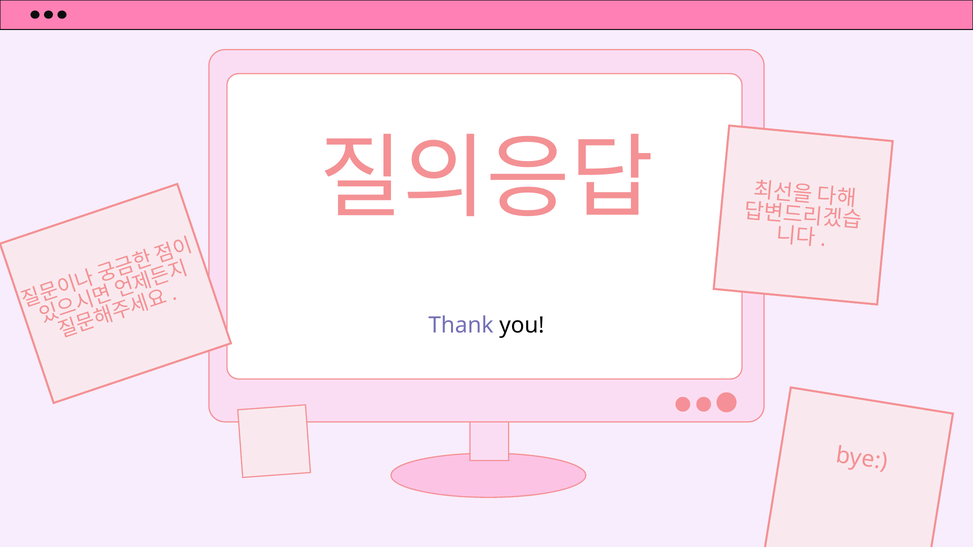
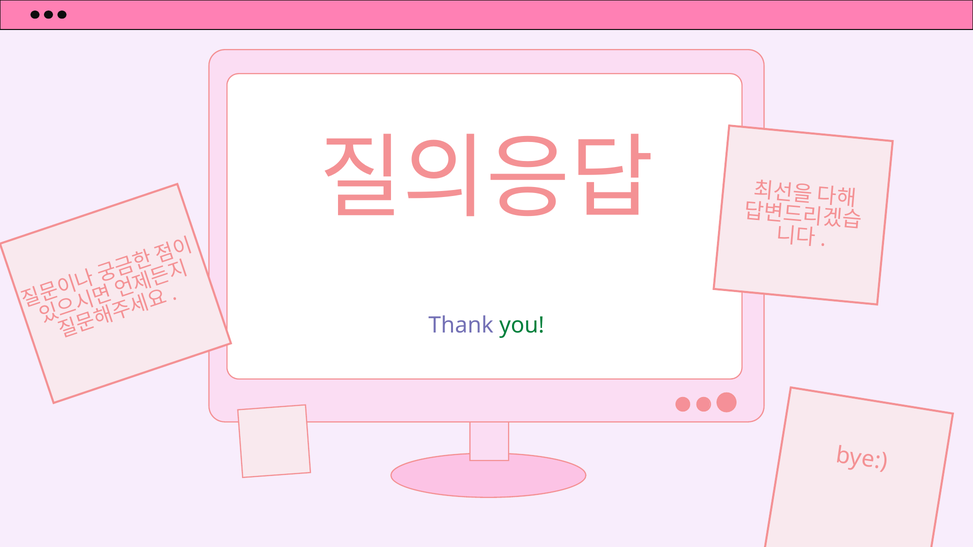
you colour: black -> green
